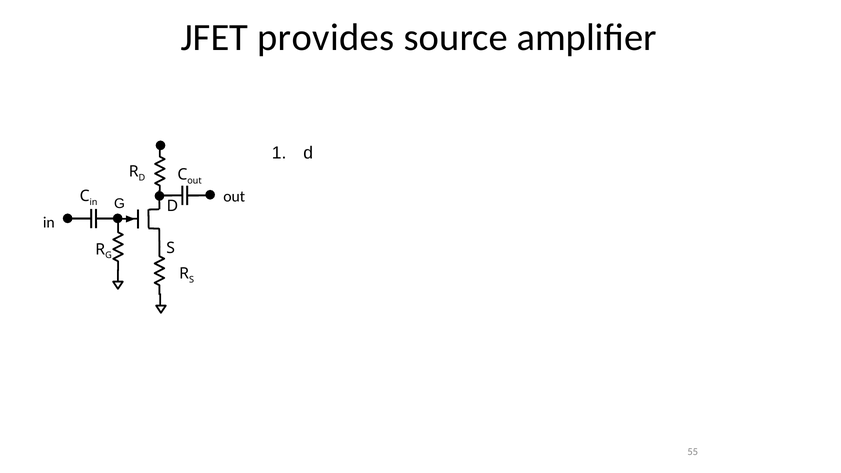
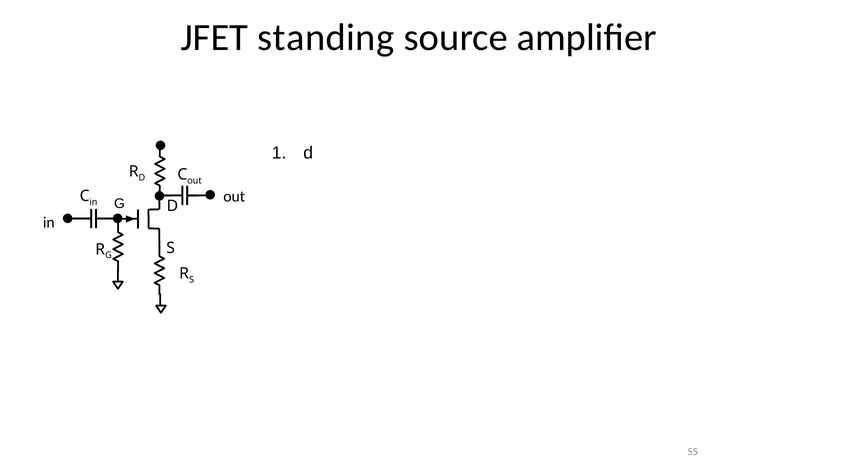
provides: provides -> standing
